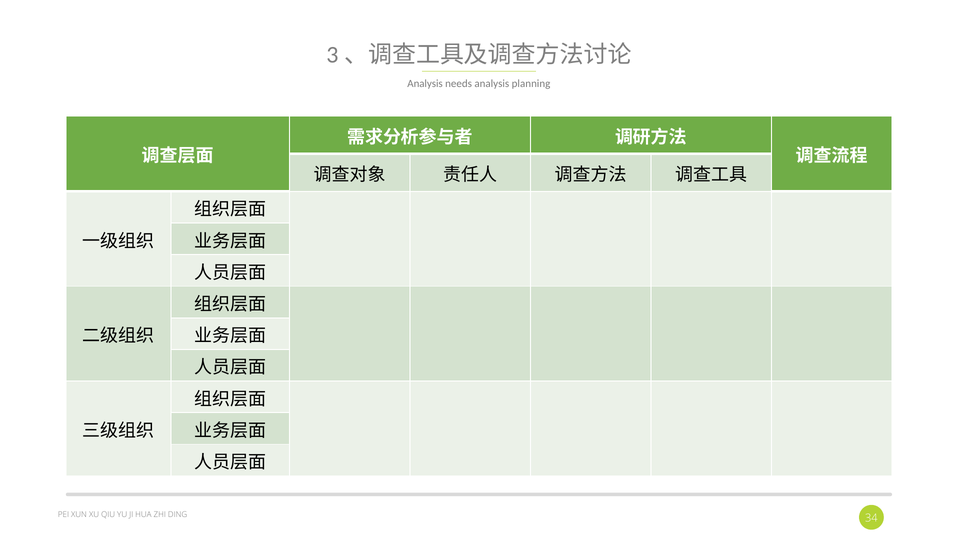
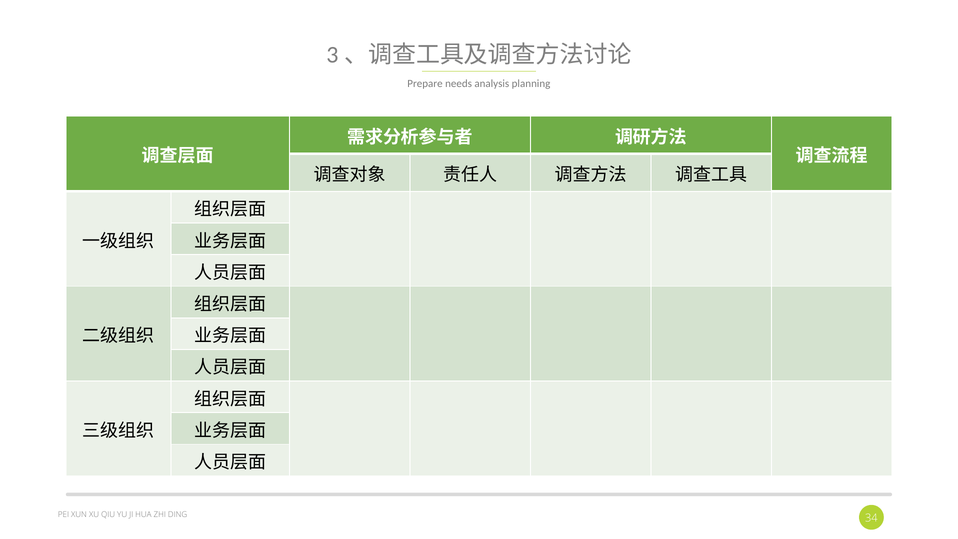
Analysis at (425, 84): Analysis -> Prepare
